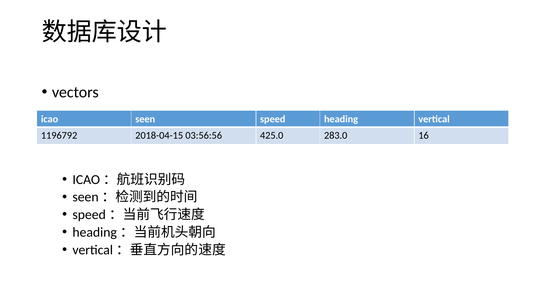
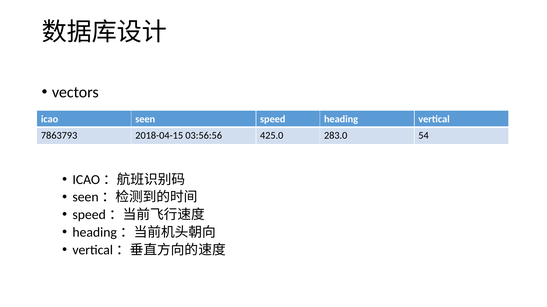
1196792: 1196792 -> 7863793
16: 16 -> 54
